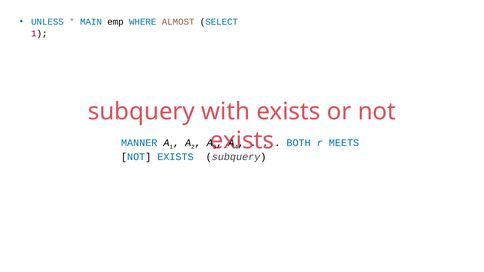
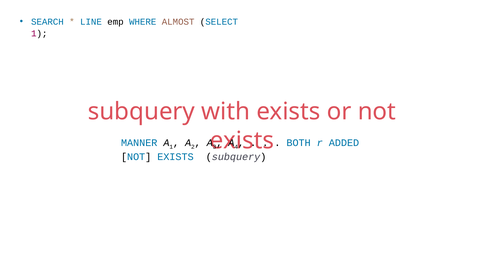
UNLESS: UNLESS -> SEARCH
MAIN: MAIN -> LINE
MEETS: MEETS -> ADDED
